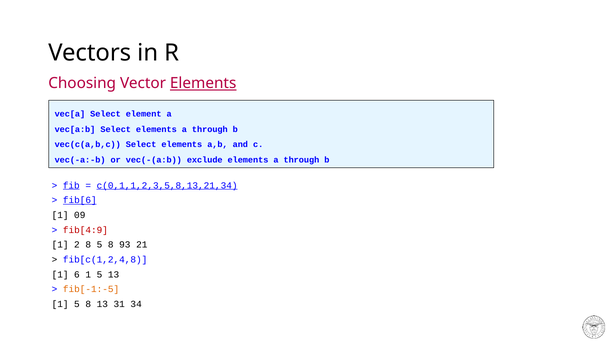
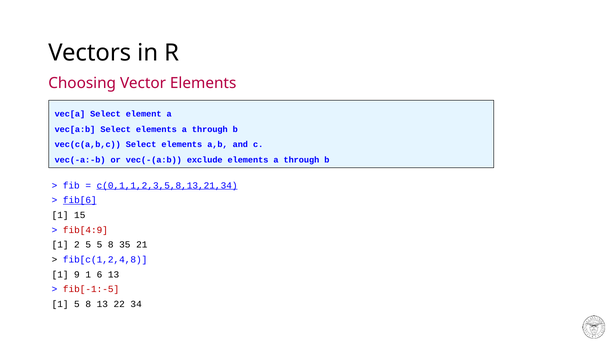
Elements at (203, 83) underline: present -> none
fib underline: present -> none
09: 09 -> 15
2 8: 8 -> 5
93: 93 -> 35
6: 6 -> 9
5 at (99, 274): 5 -> 6
fib[-1:-5 colour: orange -> red
31: 31 -> 22
